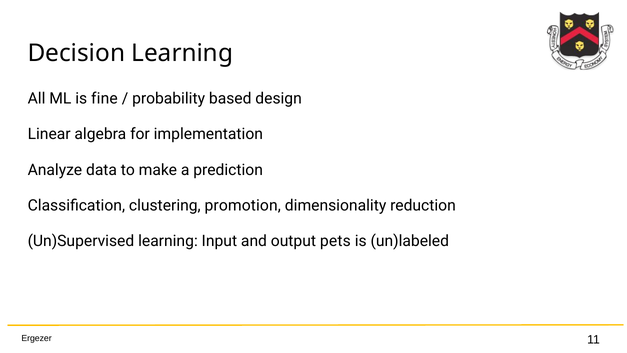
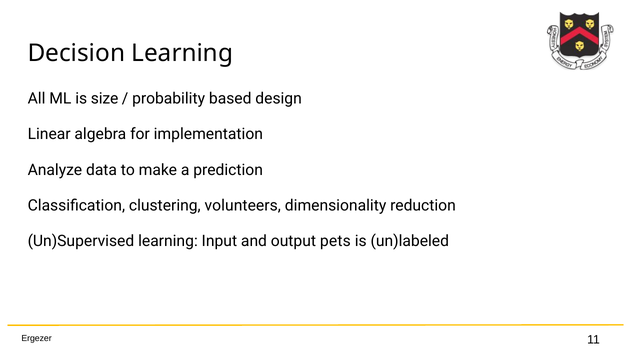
fine: fine -> size
promotion: promotion -> volunteers
